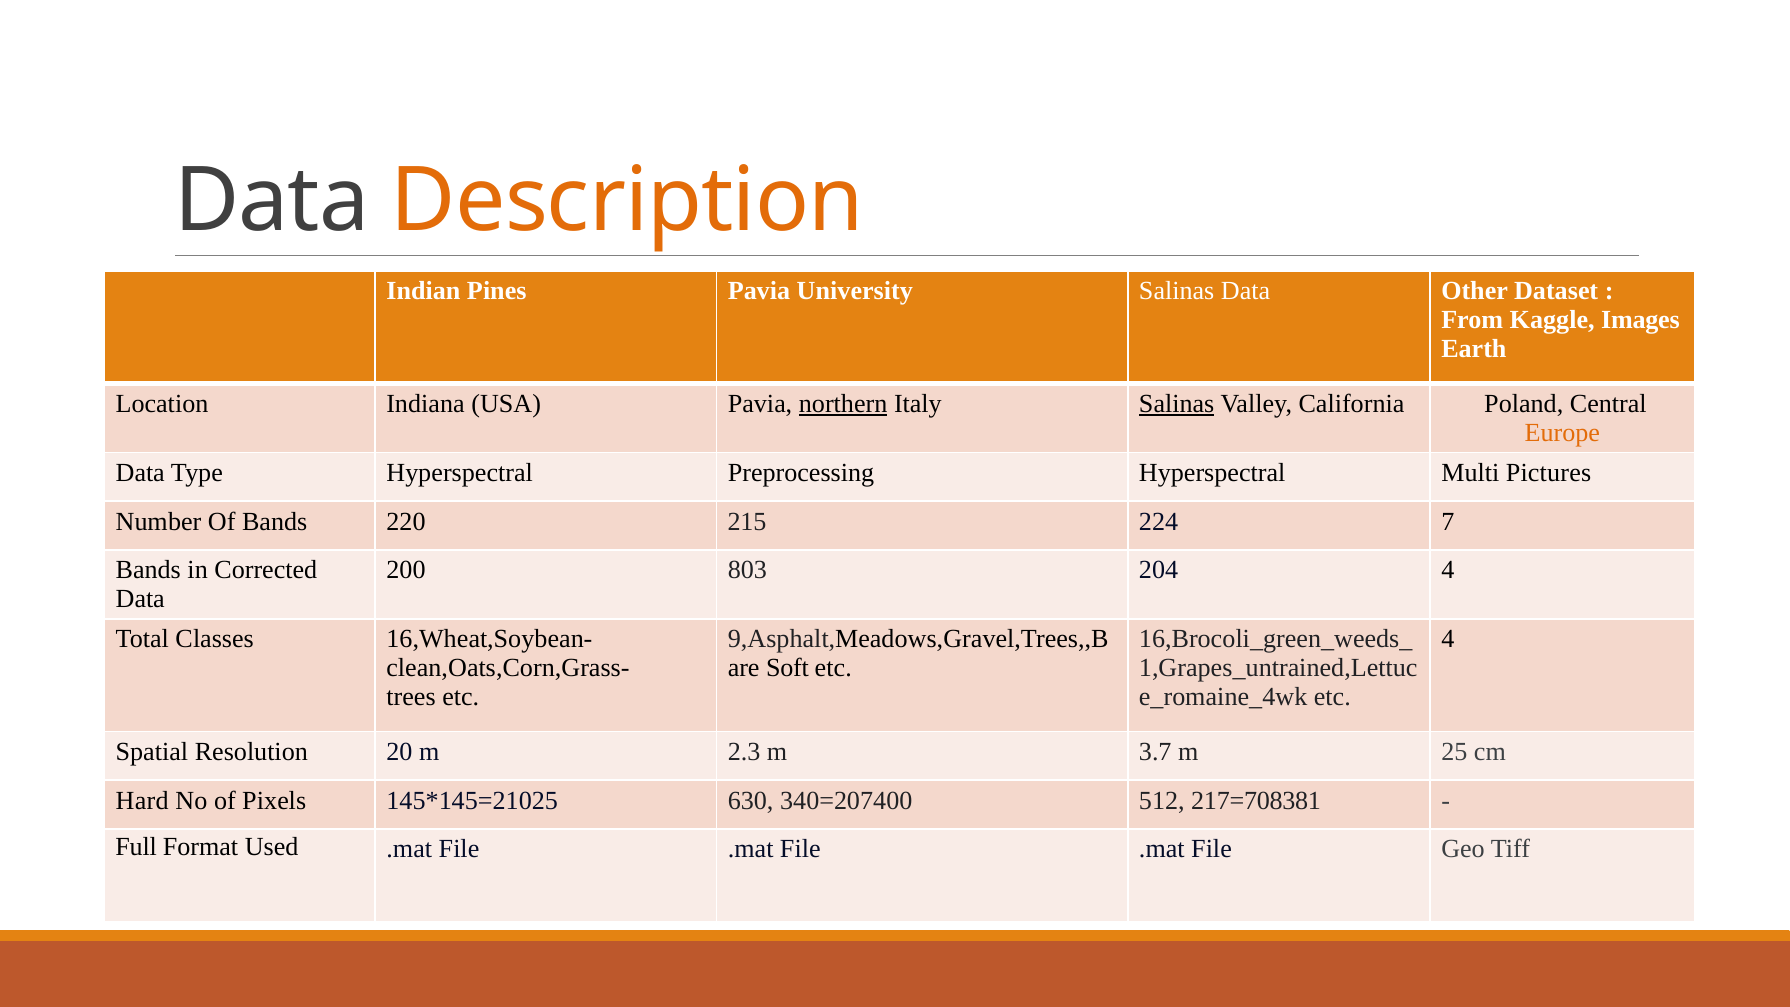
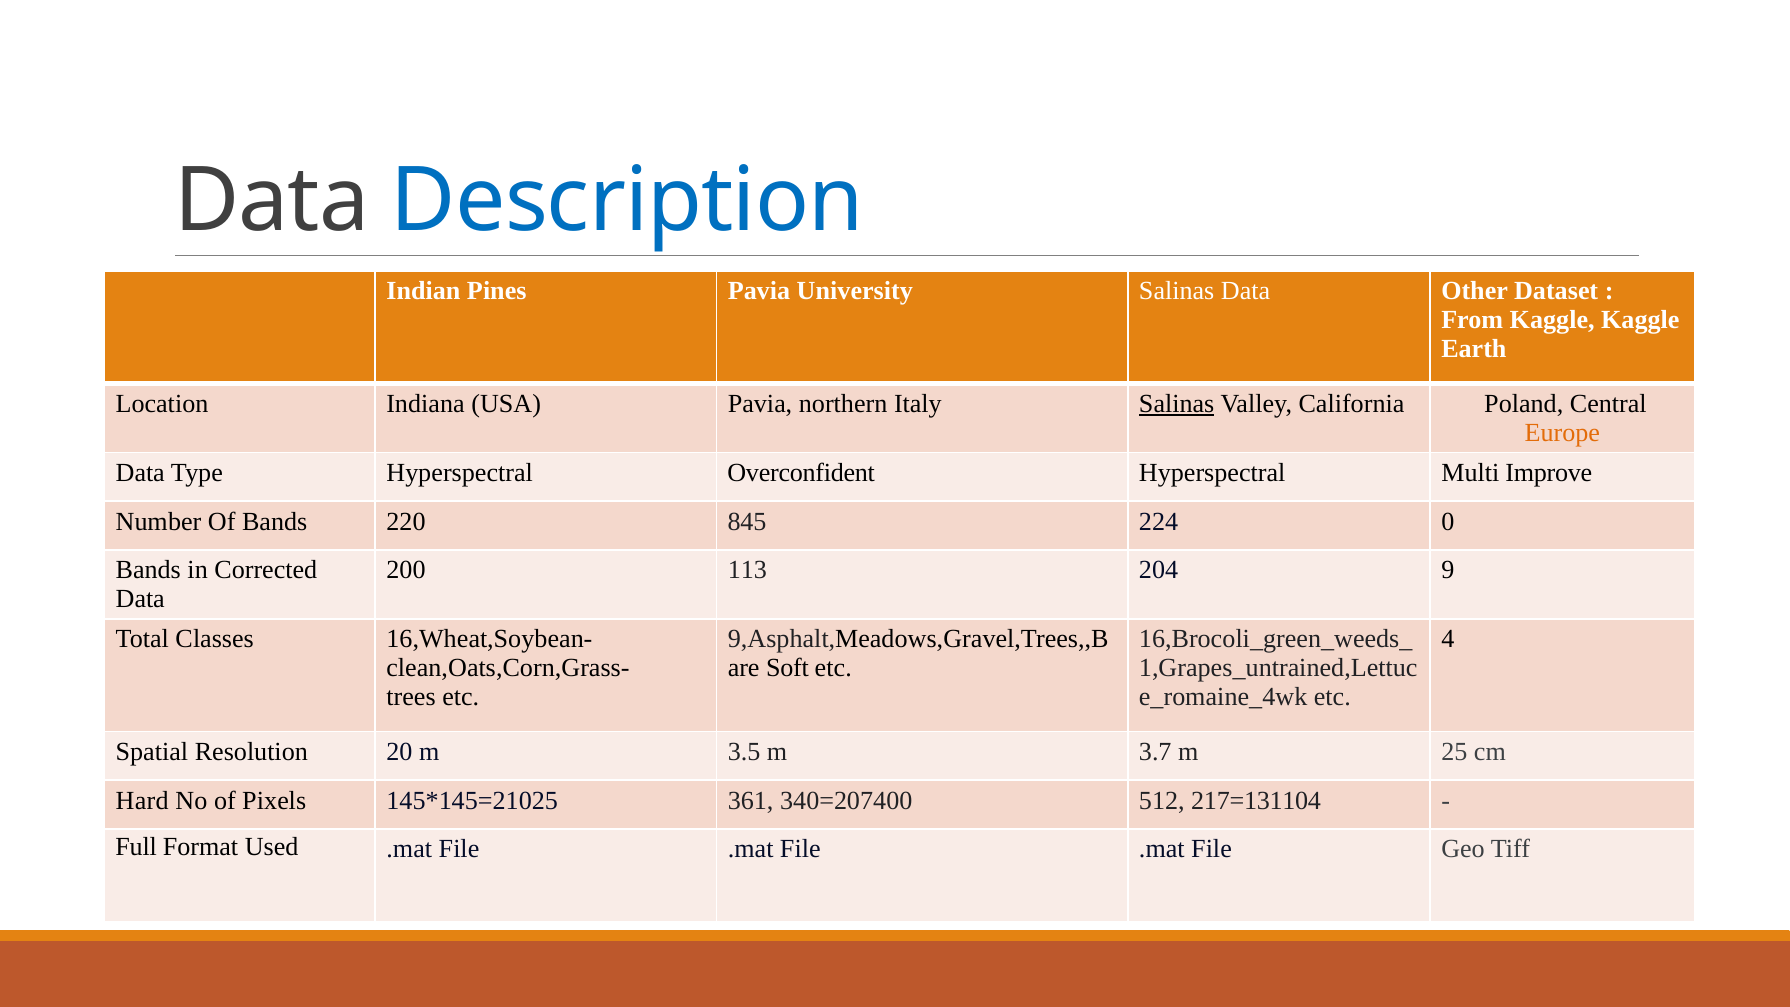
Description colour: orange -> blue
Kaggle Images: Images -> Kaggle
northern underline: present -> none
Preprocessing: Preprocessing -> Overconfident
Pictures: Pictures -> Improve
215: 215 -> 845
7: 7 -> 0
803: 803 -> 113
204 4: 4 -> 9
2.3: 2.3 -> 3.5
630: 630 -> 361
217=708381: 217=708381 -> 217=131104
